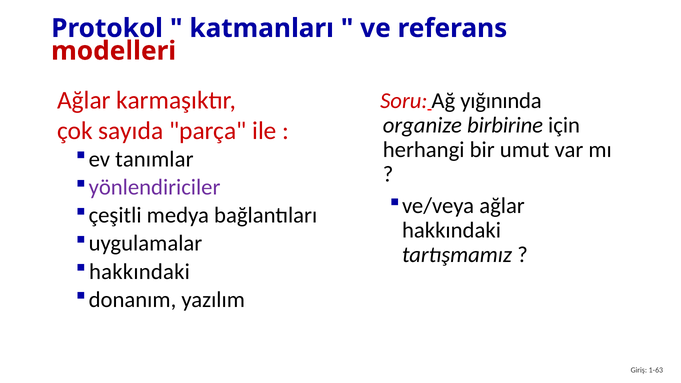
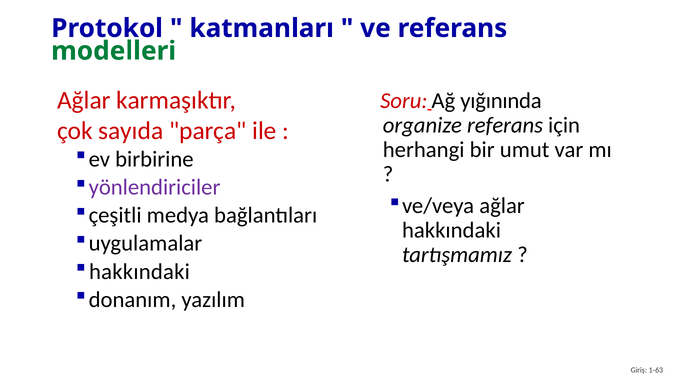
modelleri colour: red -> green
organize birbirine: birbirine -> referans
tanımlar: tanımlar -> birbirine
